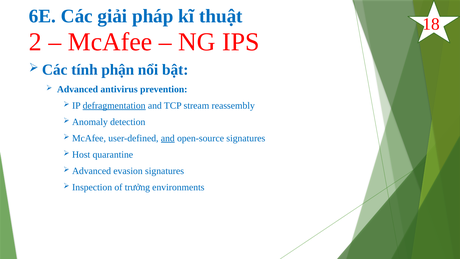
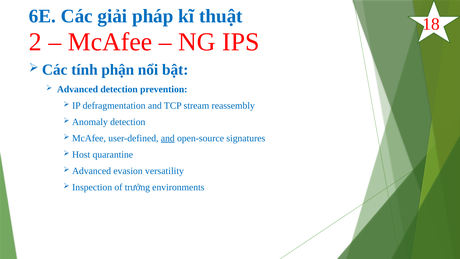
Advanced antivirus: antivirus -> detection
defragmentation underline: present -> none
evasion signatures: signatures -> versatility
